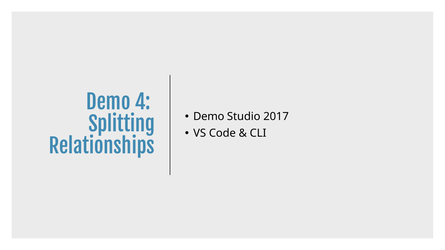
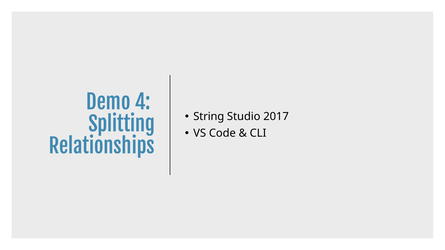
Demo at (209, 117): Demo -> String
